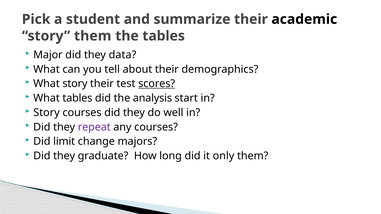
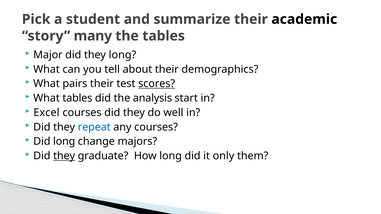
story them: them -> many
they data: data -> long
What story: story -> pairs
Story at (46, 113): Story -> Excel
repeat colour: purple -> blue
Did limit: limit -> long
they at (64, 156) underline: none -> present
